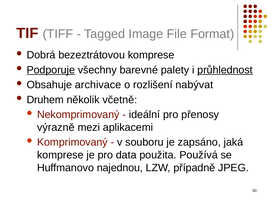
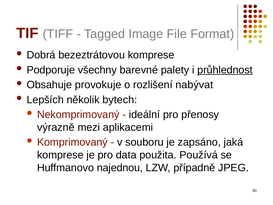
Podporuje underline: present -> none
archivace: archivace -> provokuje
Druhem: Druhem -> Lepších
včetně: včetně -> bytech
